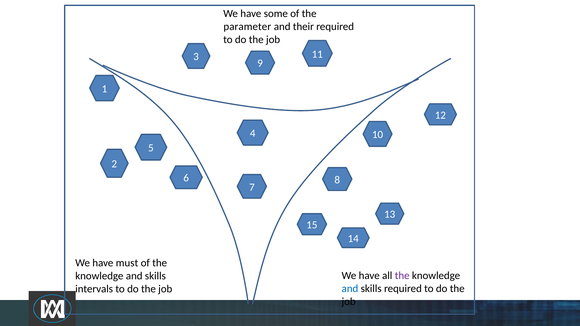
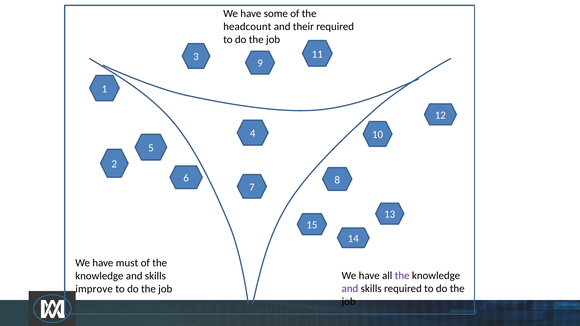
parameter: parameter -> headcount
and at (350, 289) colour: blue -> purple
intervals: intervals -> improve
